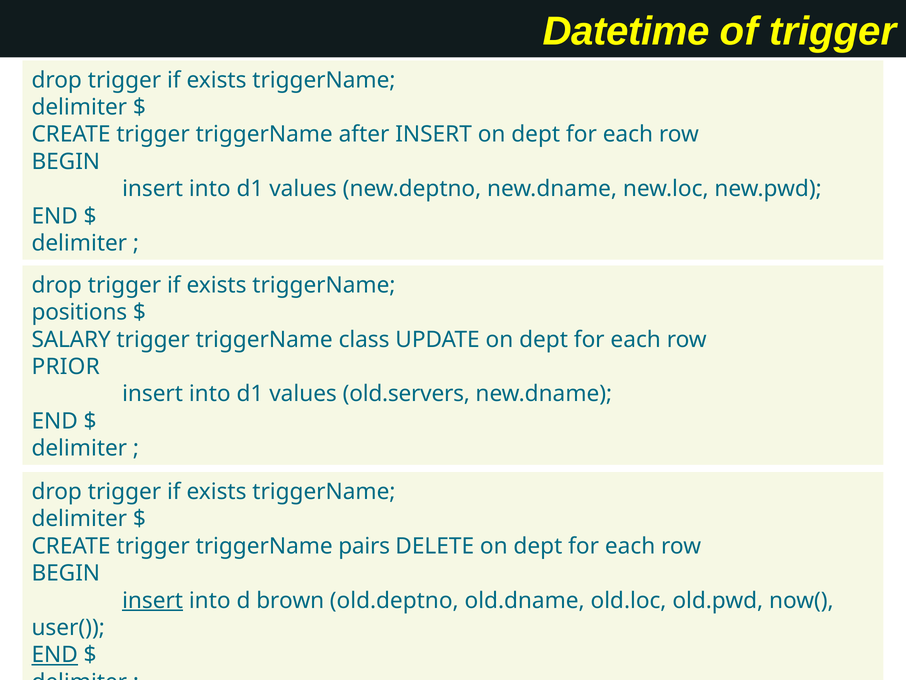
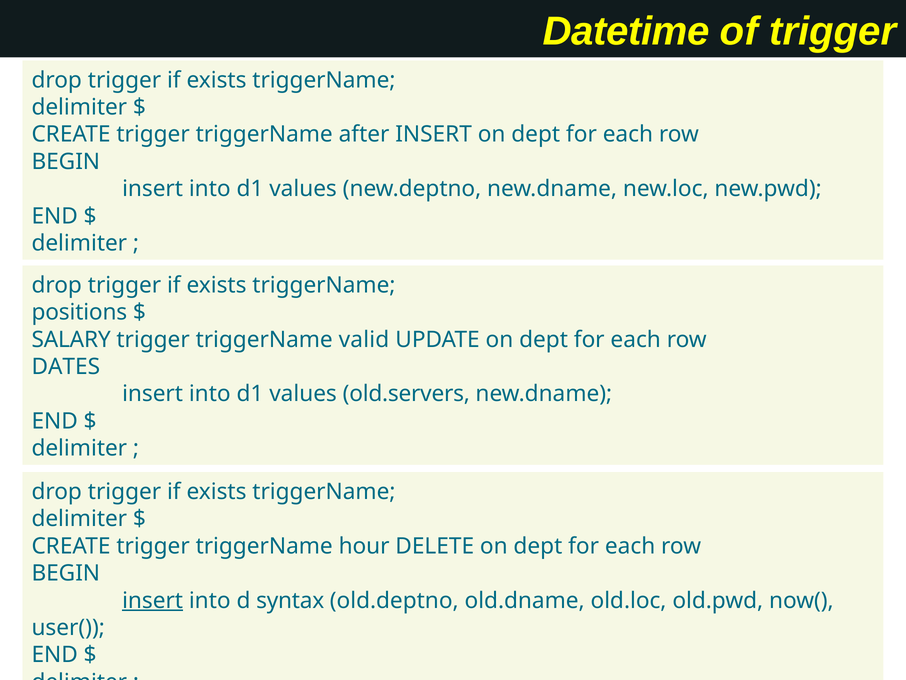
class: class -> valid
PRIOR: PRIOR -> DATES
pairs: pairs -> hour
brown: brown -> syntax
END at (55, 654) underline: present -> none
